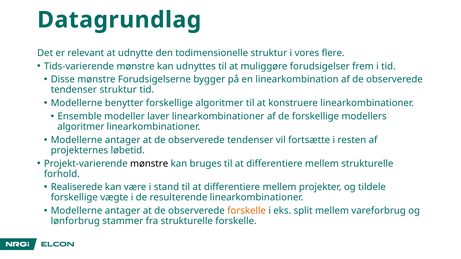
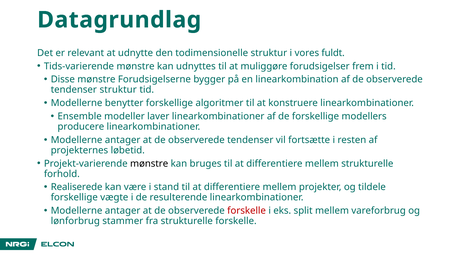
flere: flere -> fuldt
algoritmer at (81, 127): algoritmer -> producere
forskelle at (247, 211) colour: orange -> red
